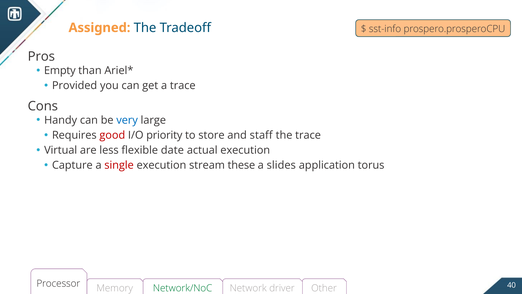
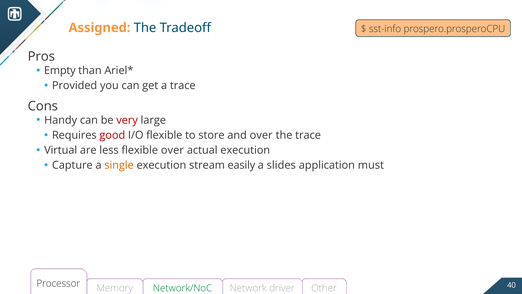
very colour: blue -> red
I/O priority: priority -> flexible
and staff: staff -> over
flexible date: date -> over
single colour: red -> orange
these: these -> easily
torus: torus -> must
